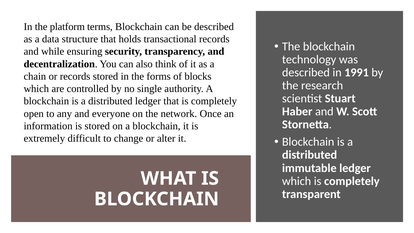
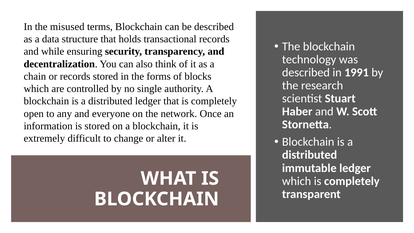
platform: platform -> misused
